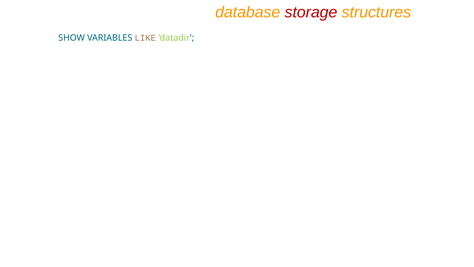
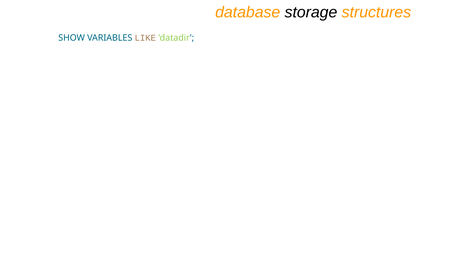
storage colour: red -> black
